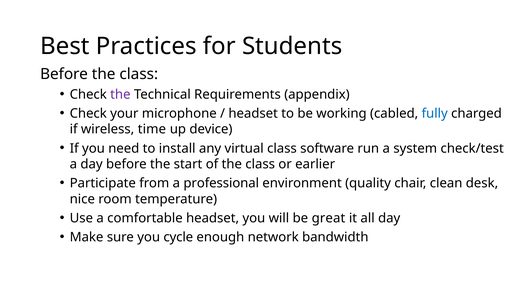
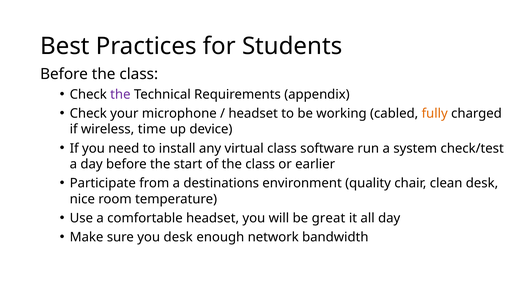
fully colour: blue -> orange
professional: professional -> destinations
you cycle: cycle -> desk
